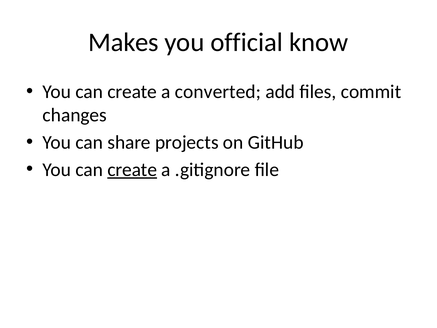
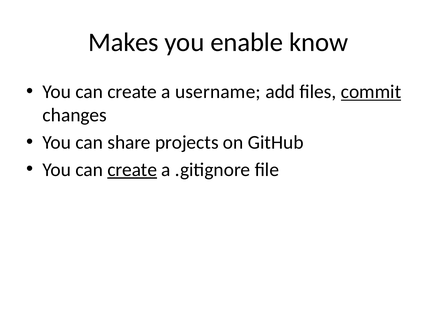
official: official -> enable
converted: converted -> username
commit underline: none -> present
